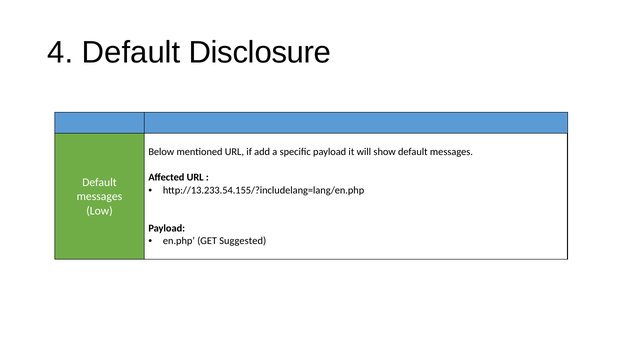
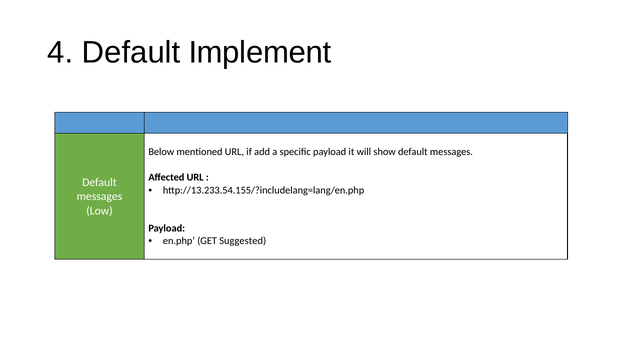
Disclosure: Disclosure -> Implement
